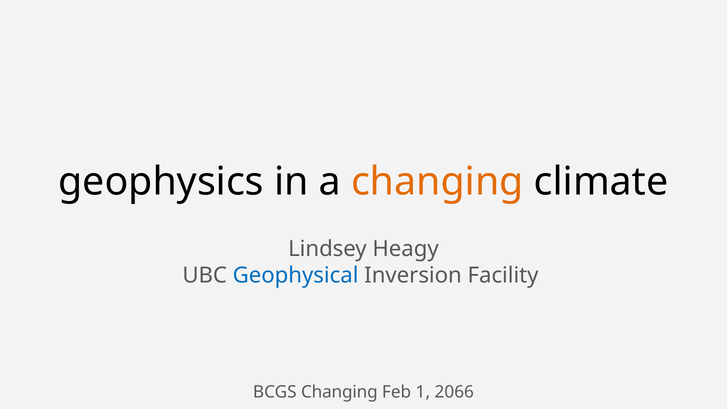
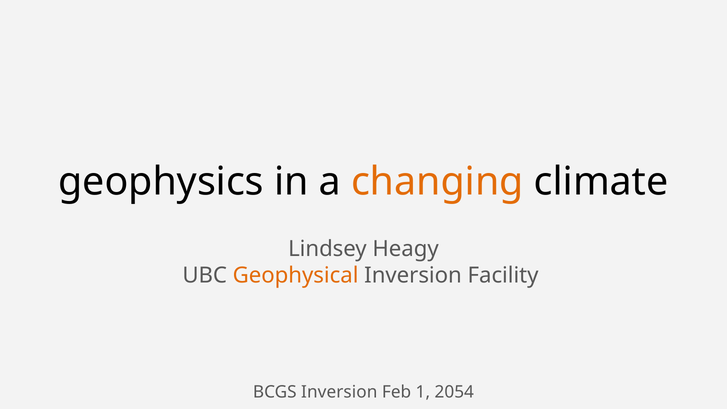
Geophysical colour: blue -> orange
BCGS Changing: Changing -> Inversion
2066: 2066 -> 2054
